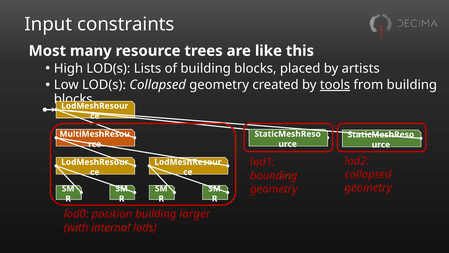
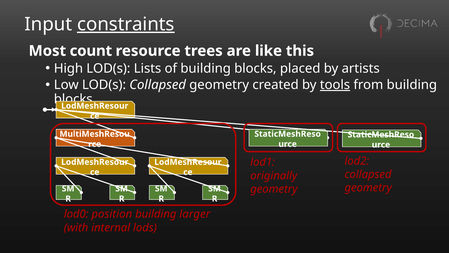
constraints underline: none -> present
many: many -> count
bounding: bounding -> originally
